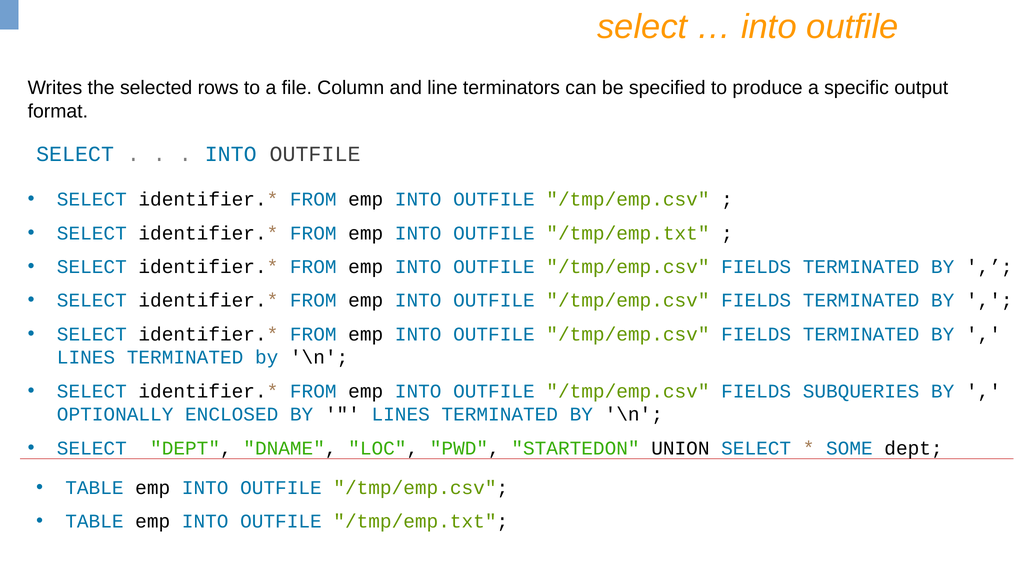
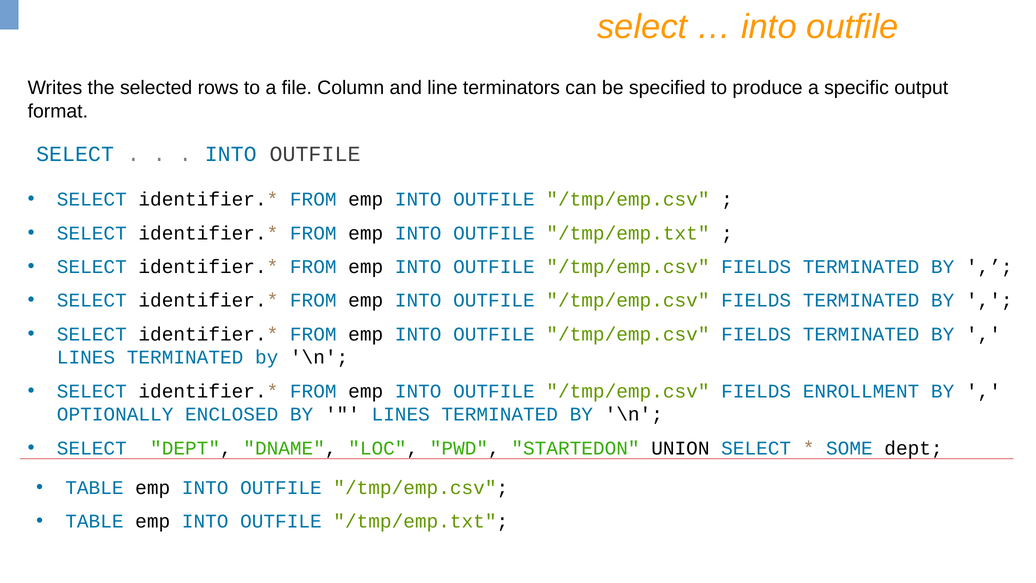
SUBQUERIES: SUBQUERIES -> ENROLLMENT
